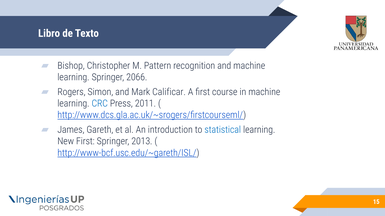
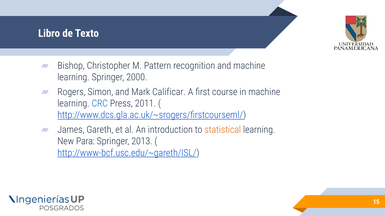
2066: 2066 -> 2000
statistical colour: blue -> orange
New First: First -> Para
